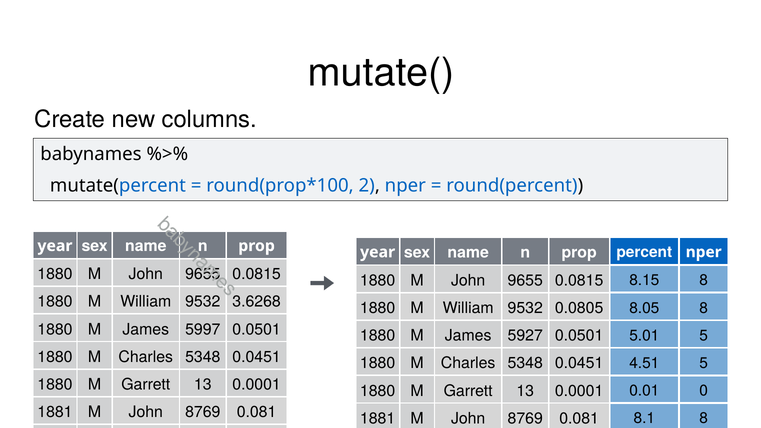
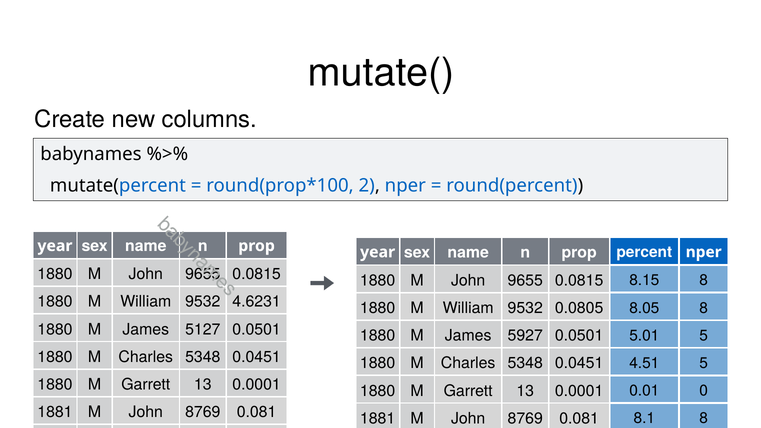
3.6268: 3.6268 -> 4.6231
5997: 5997 -> 5127
